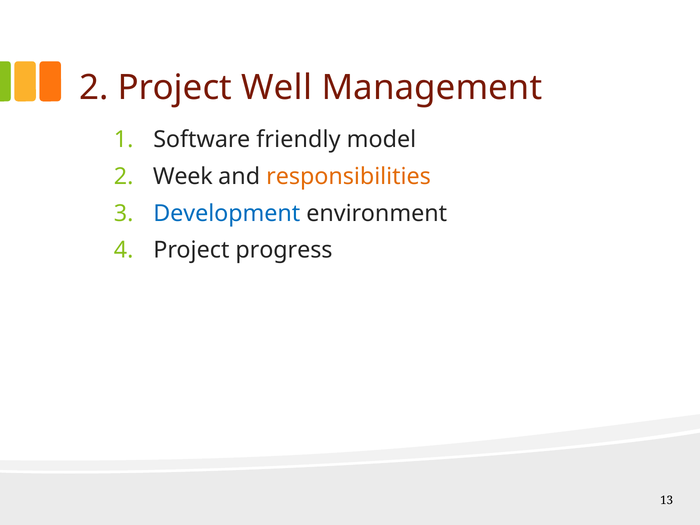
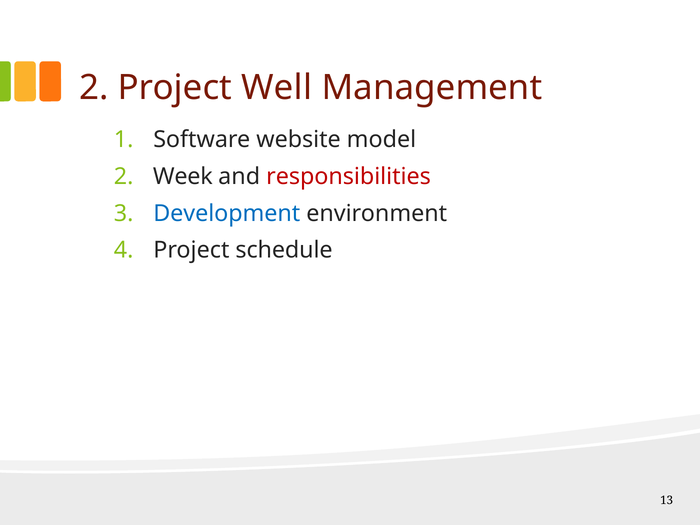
friendly: friendly -> website
responsibilities colour: orange -> red
progress: progress -> schedule
